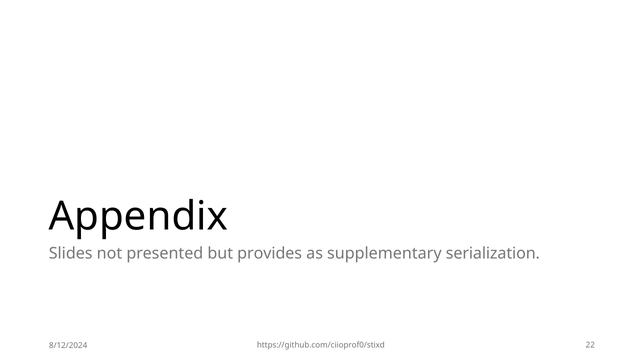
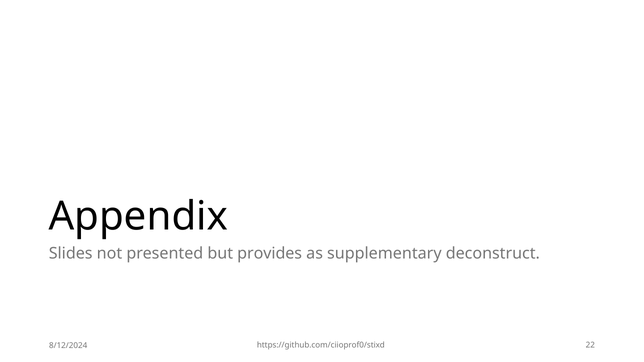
serialization: serialization -> deconstruct
